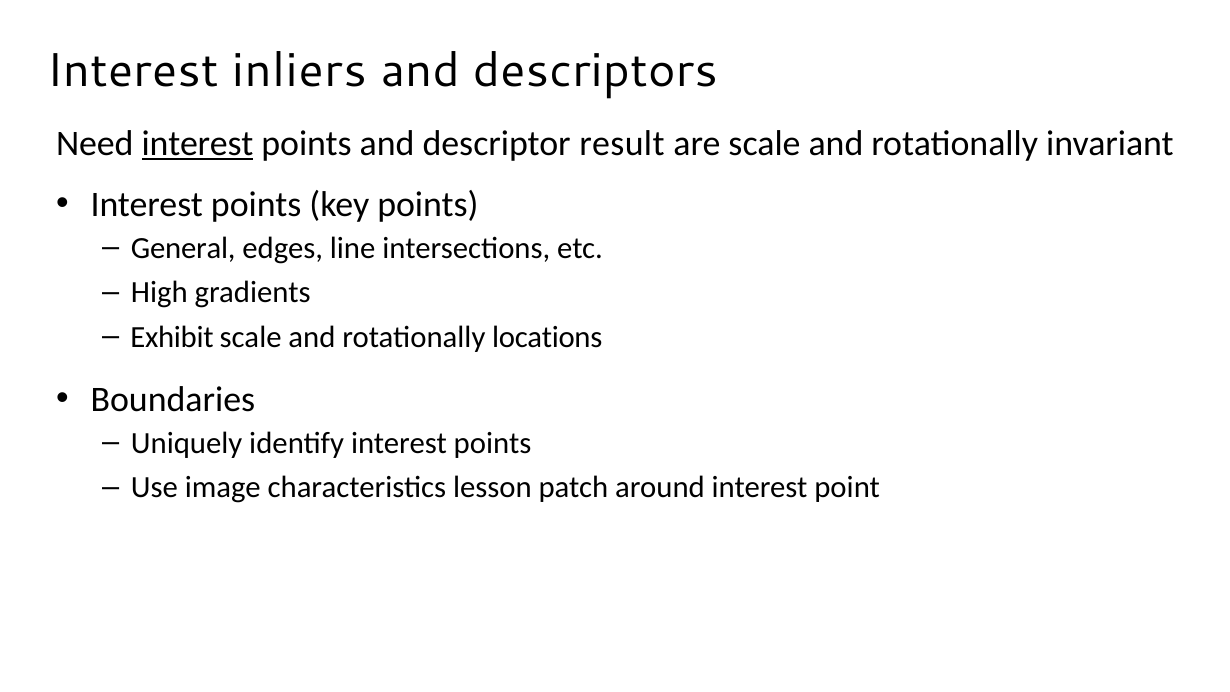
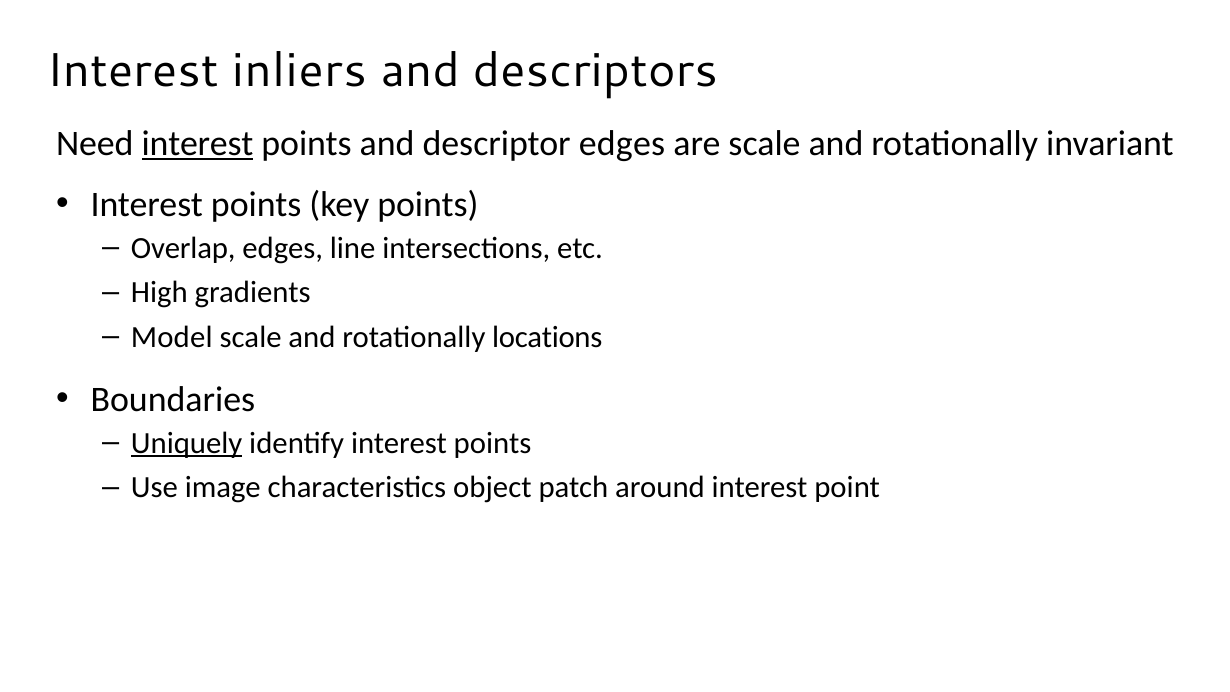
descriptor result: result -> edges
General: General -> Overlap
Exhibit: Exhibit -> Model
Uniquely underline: none -> present
lesson: lesson -> object
